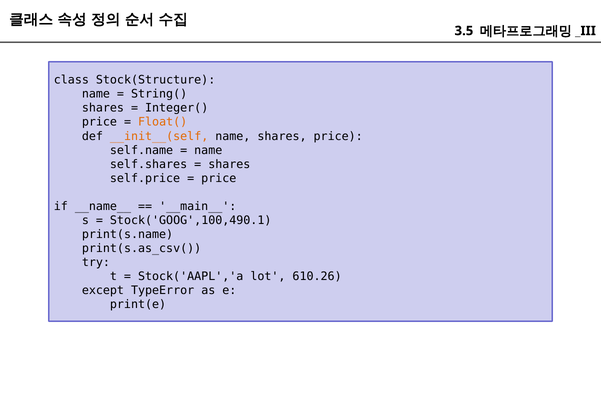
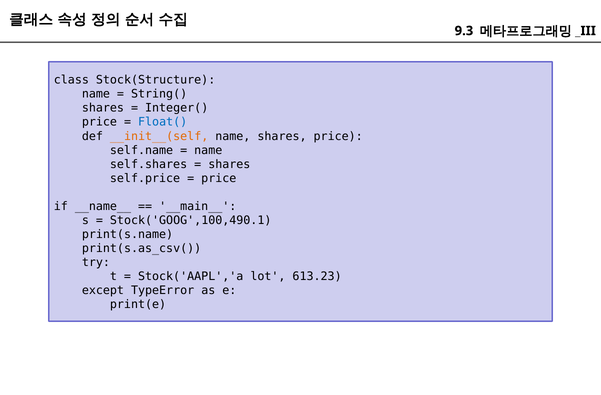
3.5: 3.5 -> 9.3
Float( colour: orange -> blue
610.26: 610.26 -> 613.23
